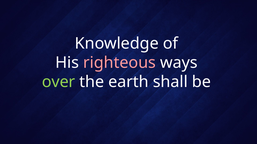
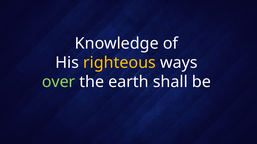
righteous colour: pink -> yellow
